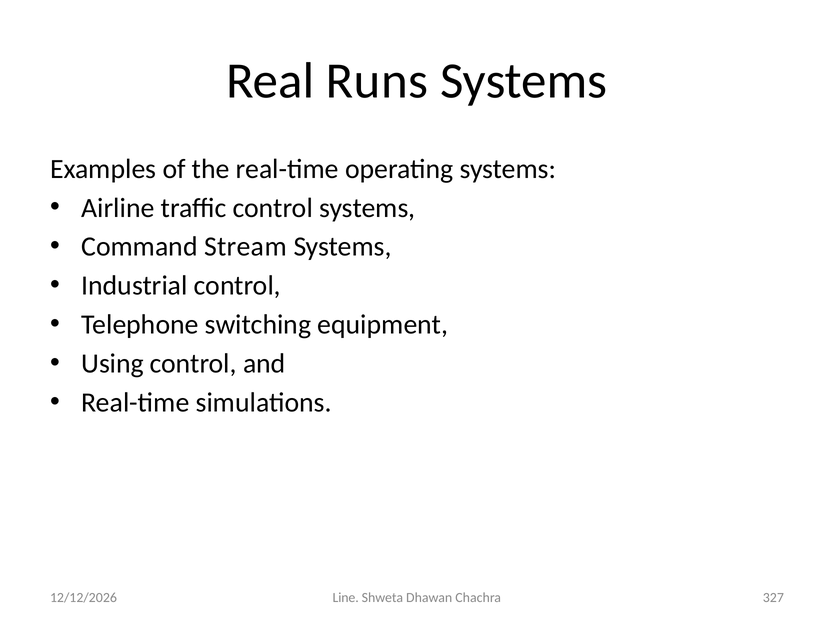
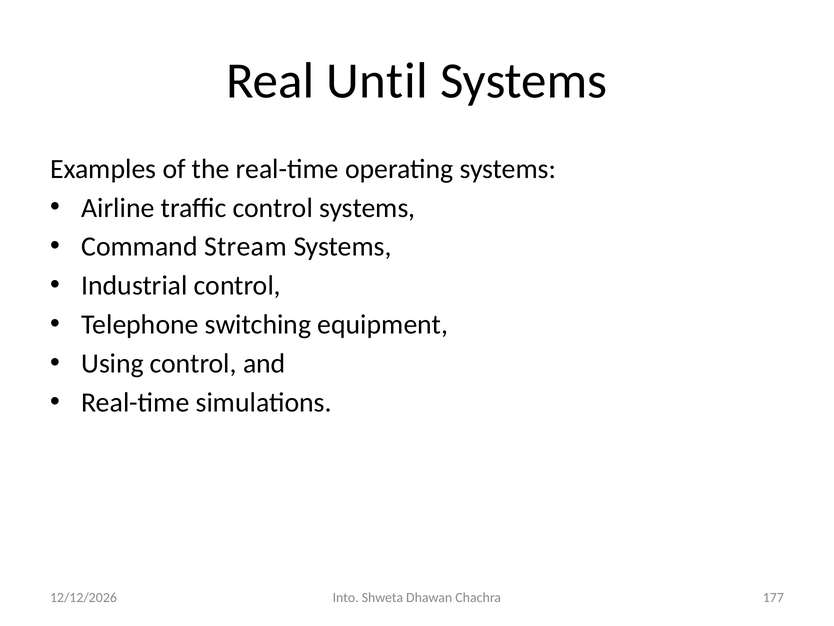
Runs: Runs -> Until
Line: Line -> Into
327: 327 -> 177
